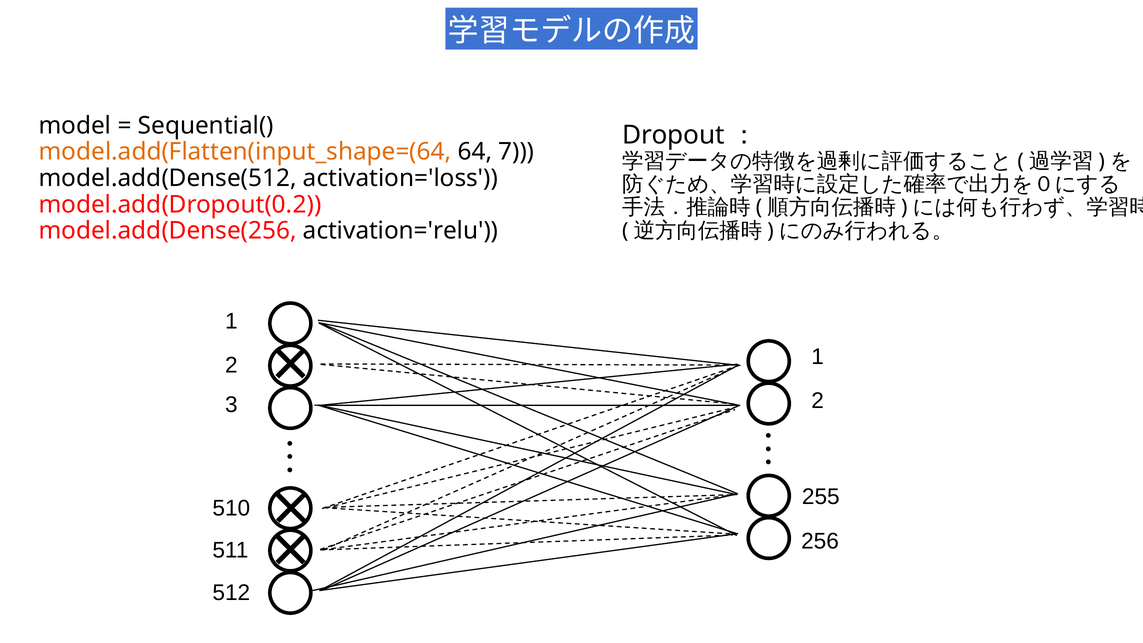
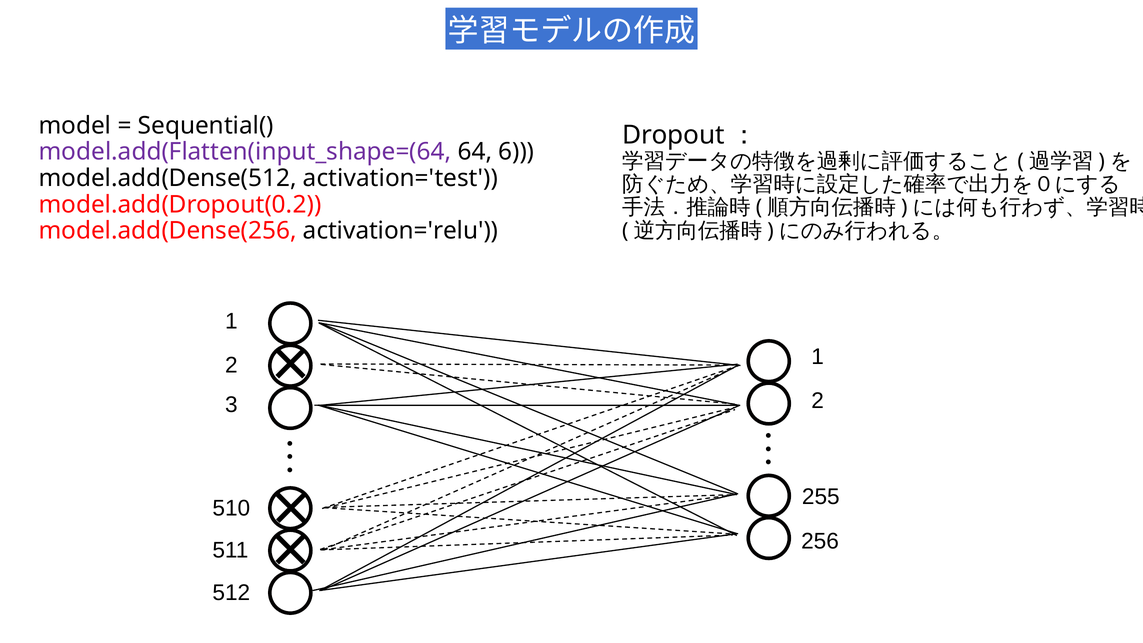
model.add(Flatten(input_shape=(64 colour: orange -> purple
7: 7 -> 6
activation='loss: activation='loss -> activation='test
